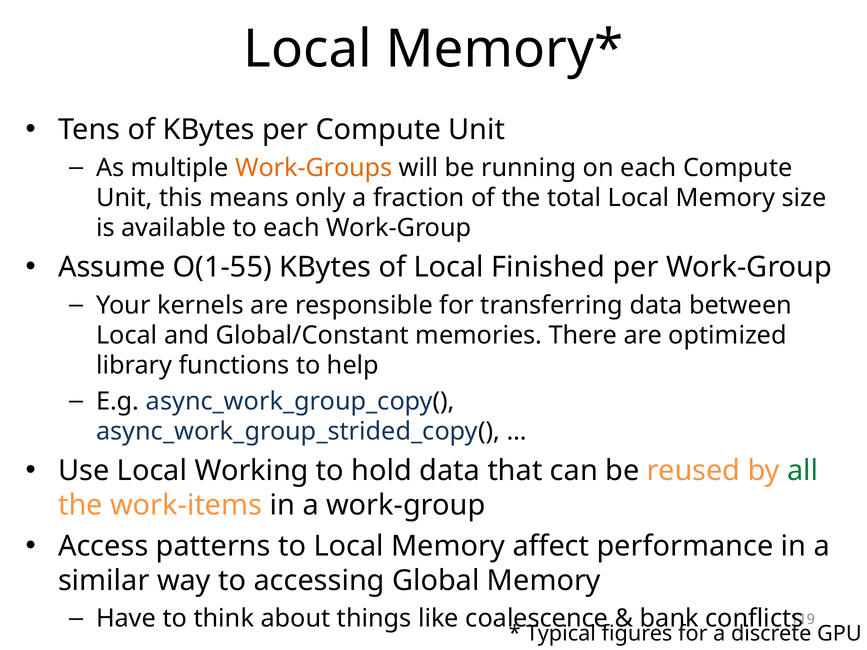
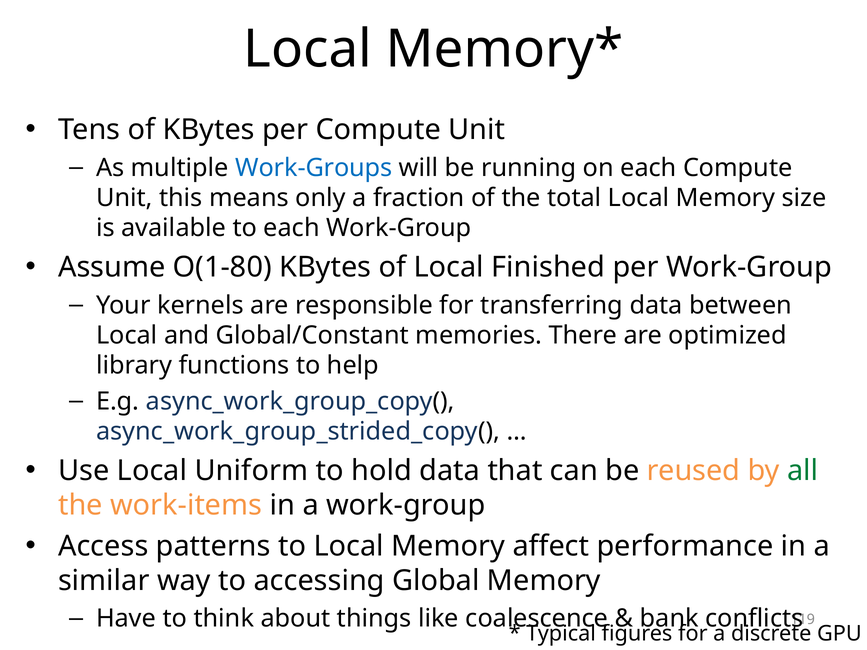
Work-Groups colour: orange -> blue
O(1-55: O(1-55 -> O(1-80
Working: Working -> Uniform
